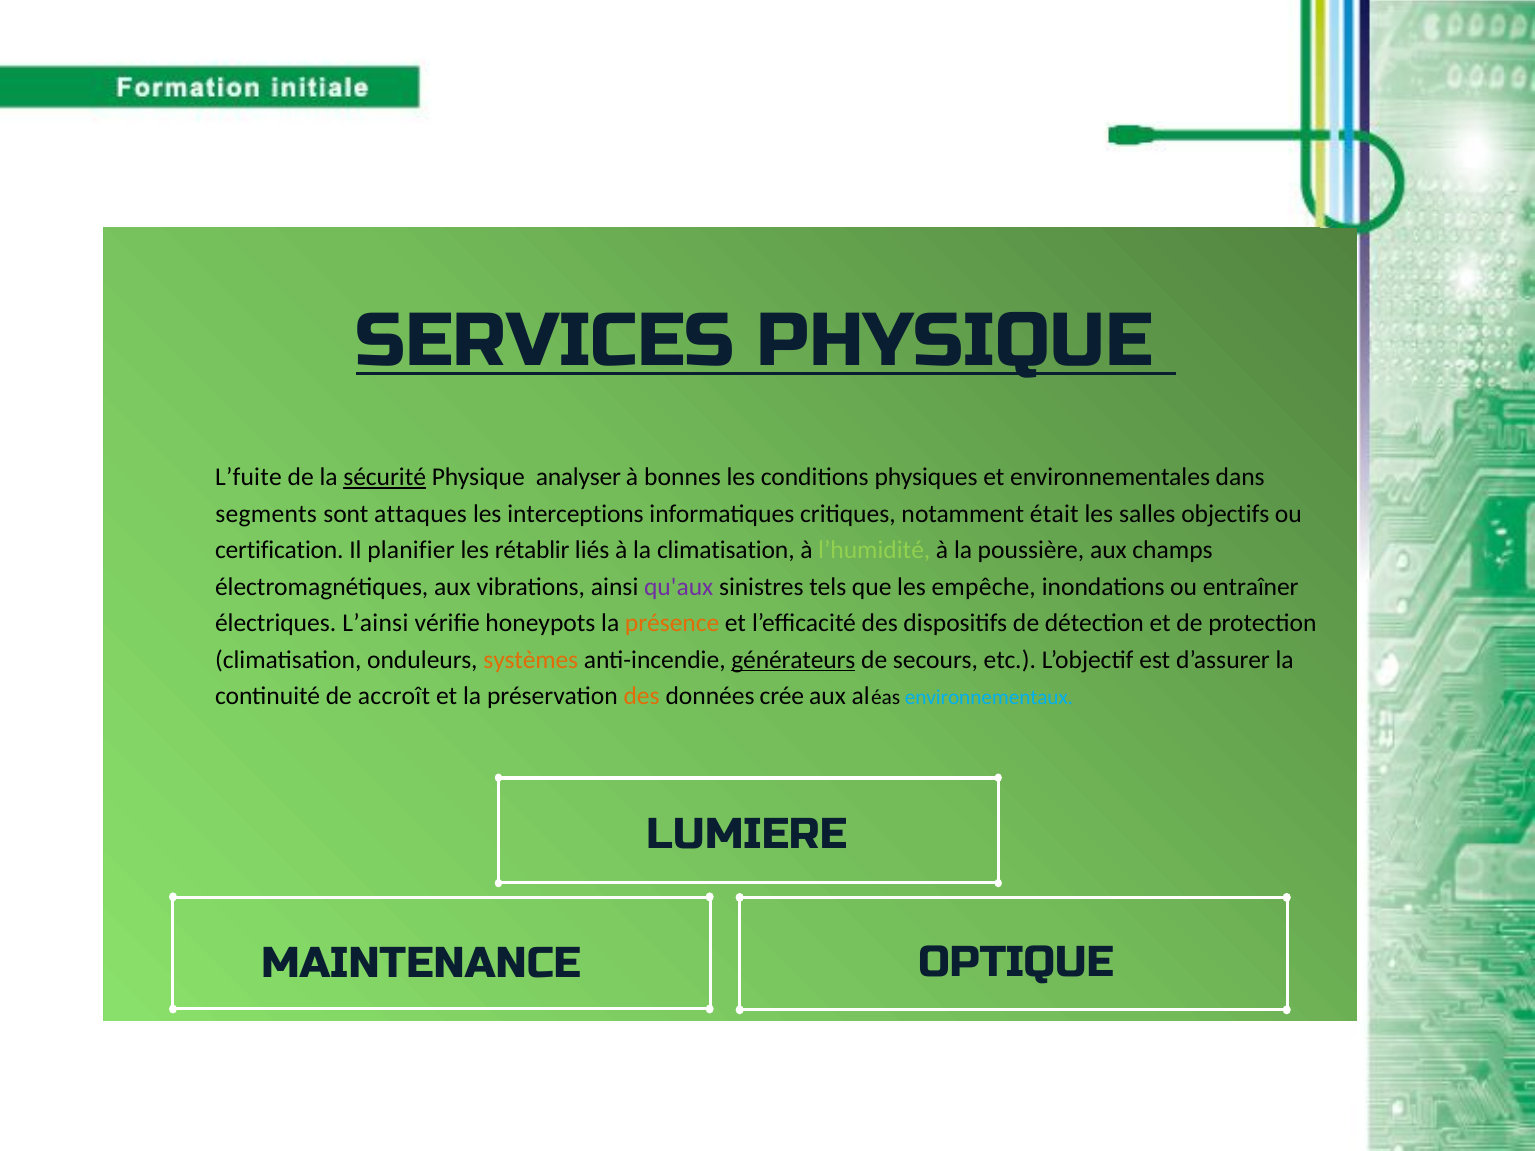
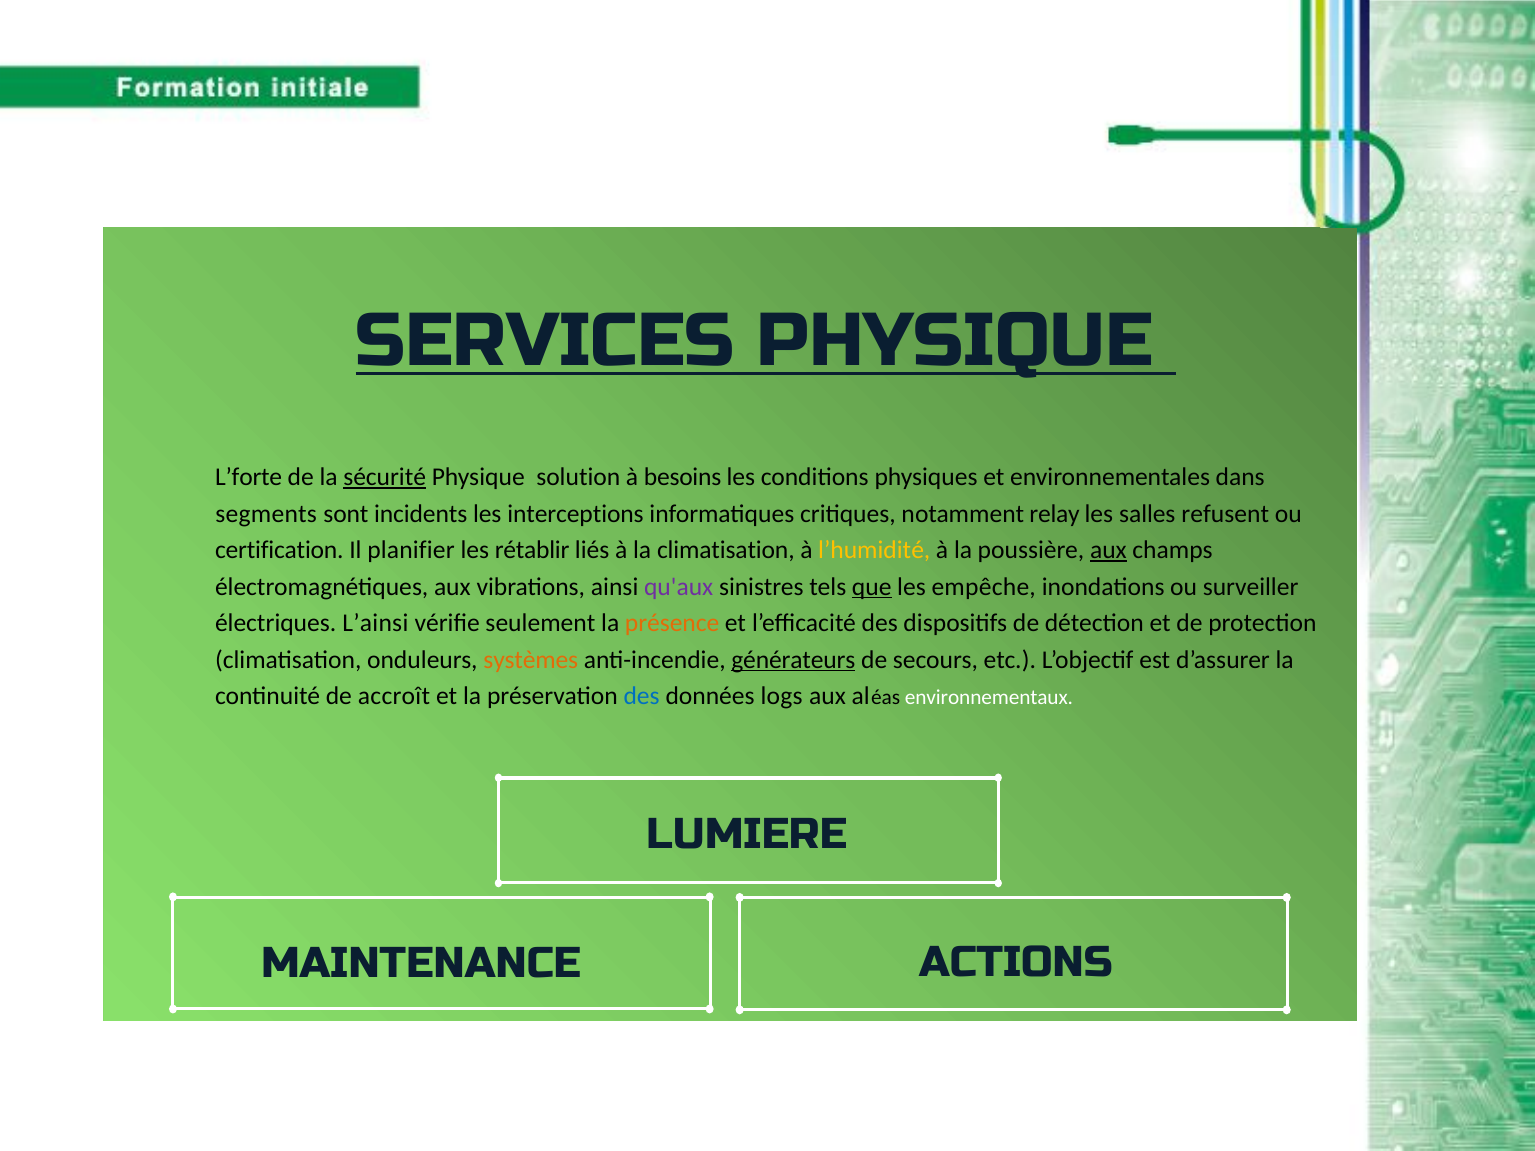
L’fuite: L’fuite -> L’forte
analyser: analyser -> solution
bonnes: bonnes -> besoins
attaques: attaques -> incidents
était: était -> relay
objectifs: objectifs -> refusent
l’humidité colour: light green -> yellow
aux at (1108, 550) underline: none -> present
que underline: none -> present
entraîner: entraîner -> surveiller
honeypots: honeypots -> seulement
des at (642, 696) colour: orange -> blue
crée: crée -> logs
environnementaux colour: light blue -> white
OPTIQUE: OPTIQUE -> ACTIONS
